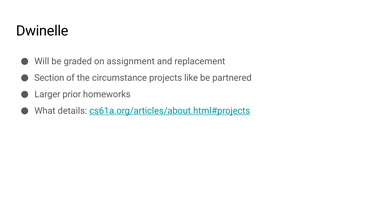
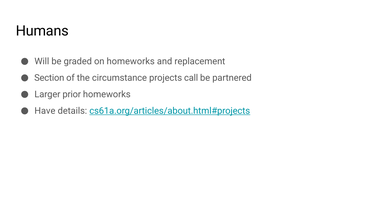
Dwinelle: Dwinelle -> Humans
on assignment: assignment -> homeworks
like: like -> call
What: What -> Have
